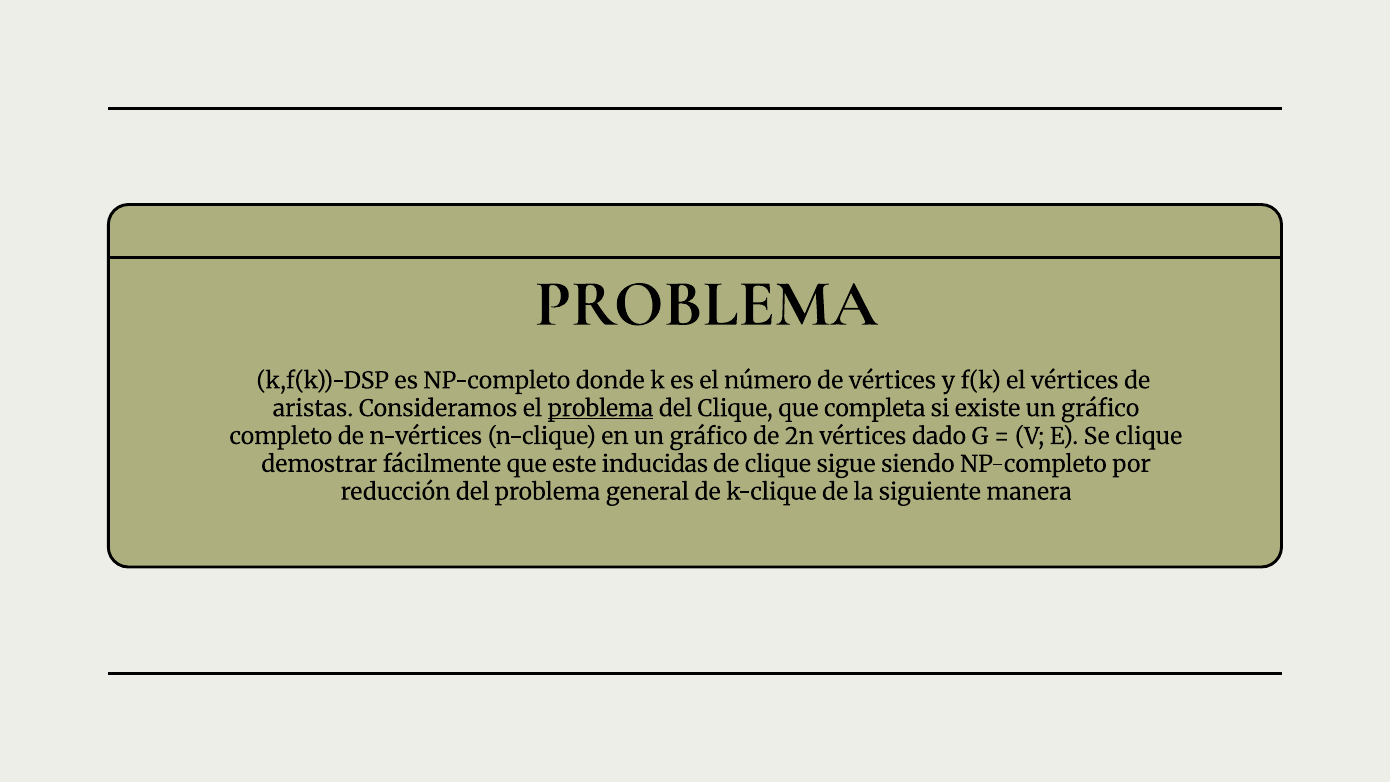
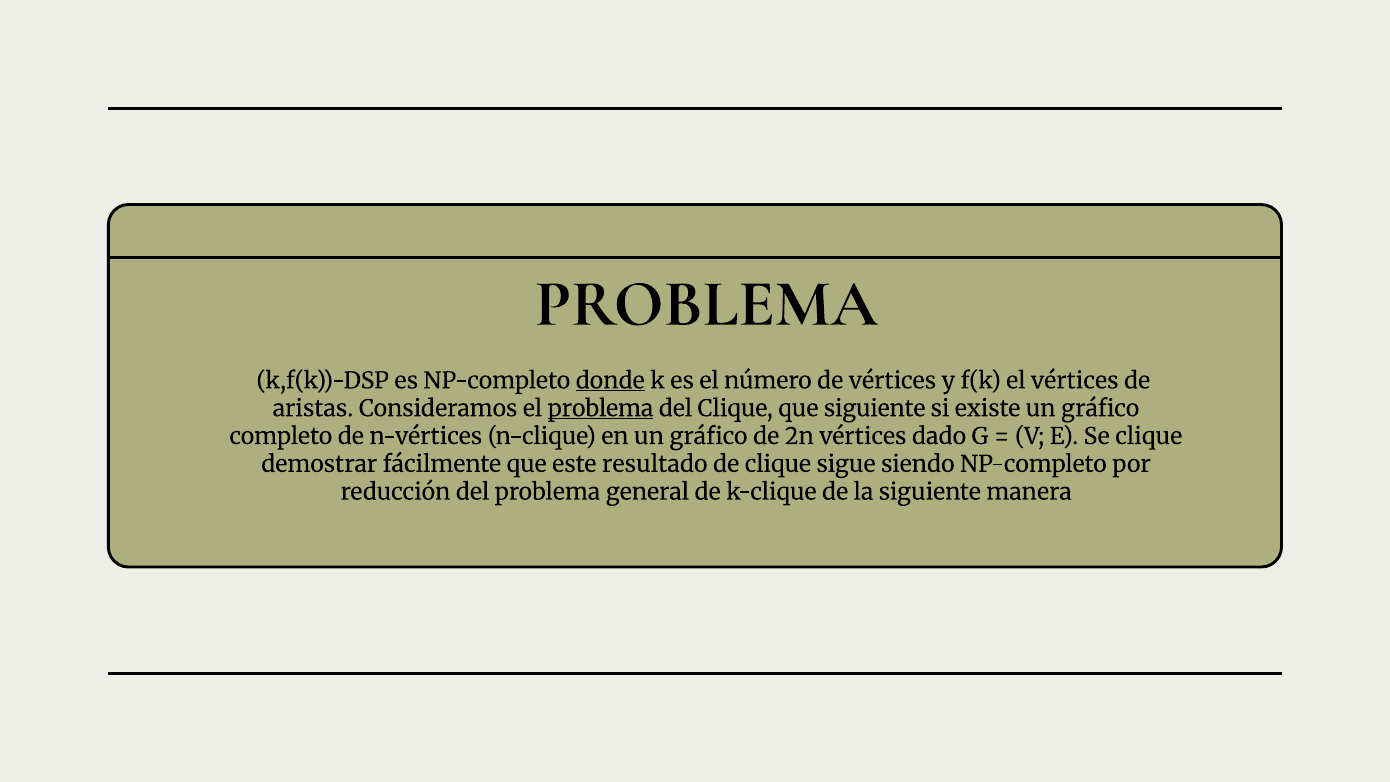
donde underline: none -> present
que completa: completa -> siguiente
inducidas: inducidas -> resultado
